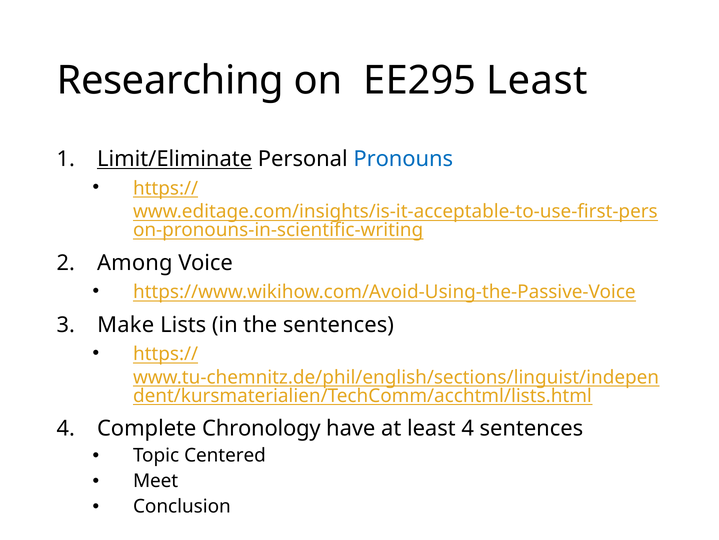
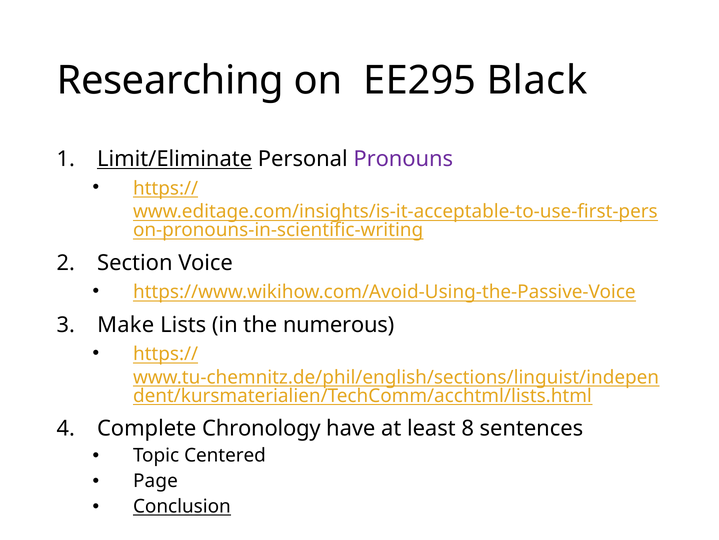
EE295 Least: Least -> Black
Pronouns colour: blue -> purple
Among: Among -> Section
the sentences: sentences -> numerous
least 4: 4 -> 8
Meet: Meet -> Page
Conclusion underline: none -> present
